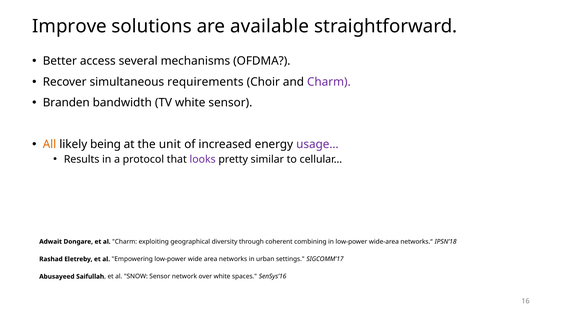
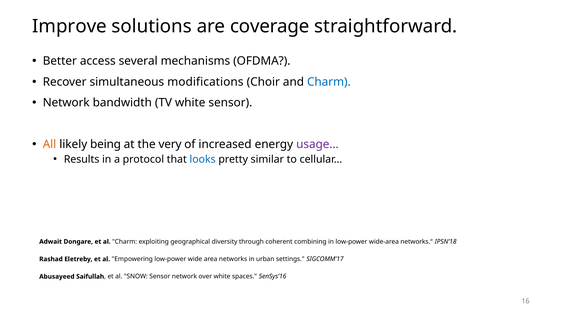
available: available -> coverage
requirements: requirements -> modifications
Charm at (329, 82) colour: purple -> blue
Branden at (66, 103): Branden -> Network
unit: unit -> very
looks colour: purple -> blue
